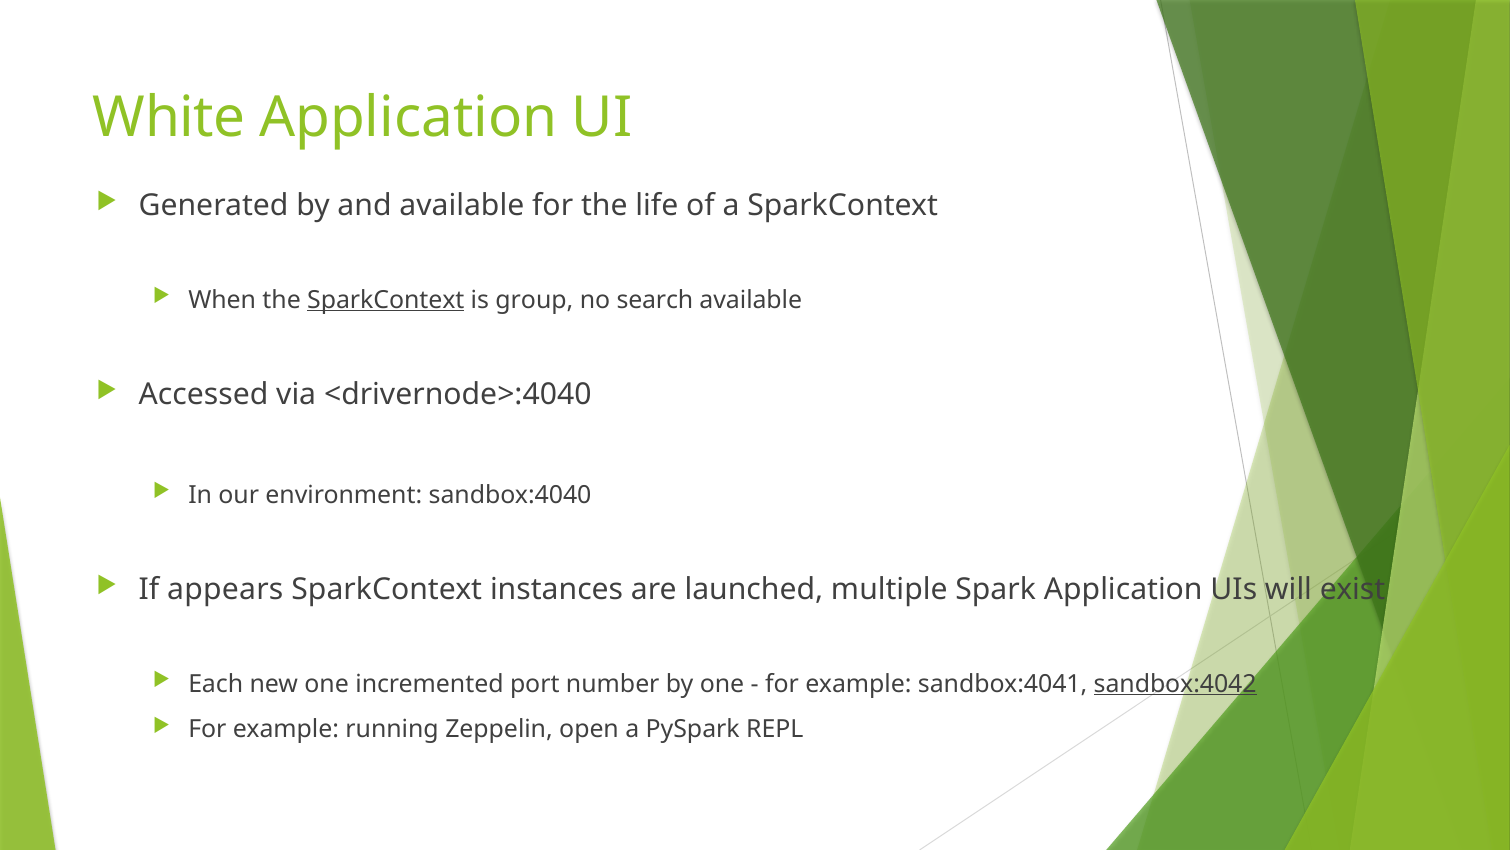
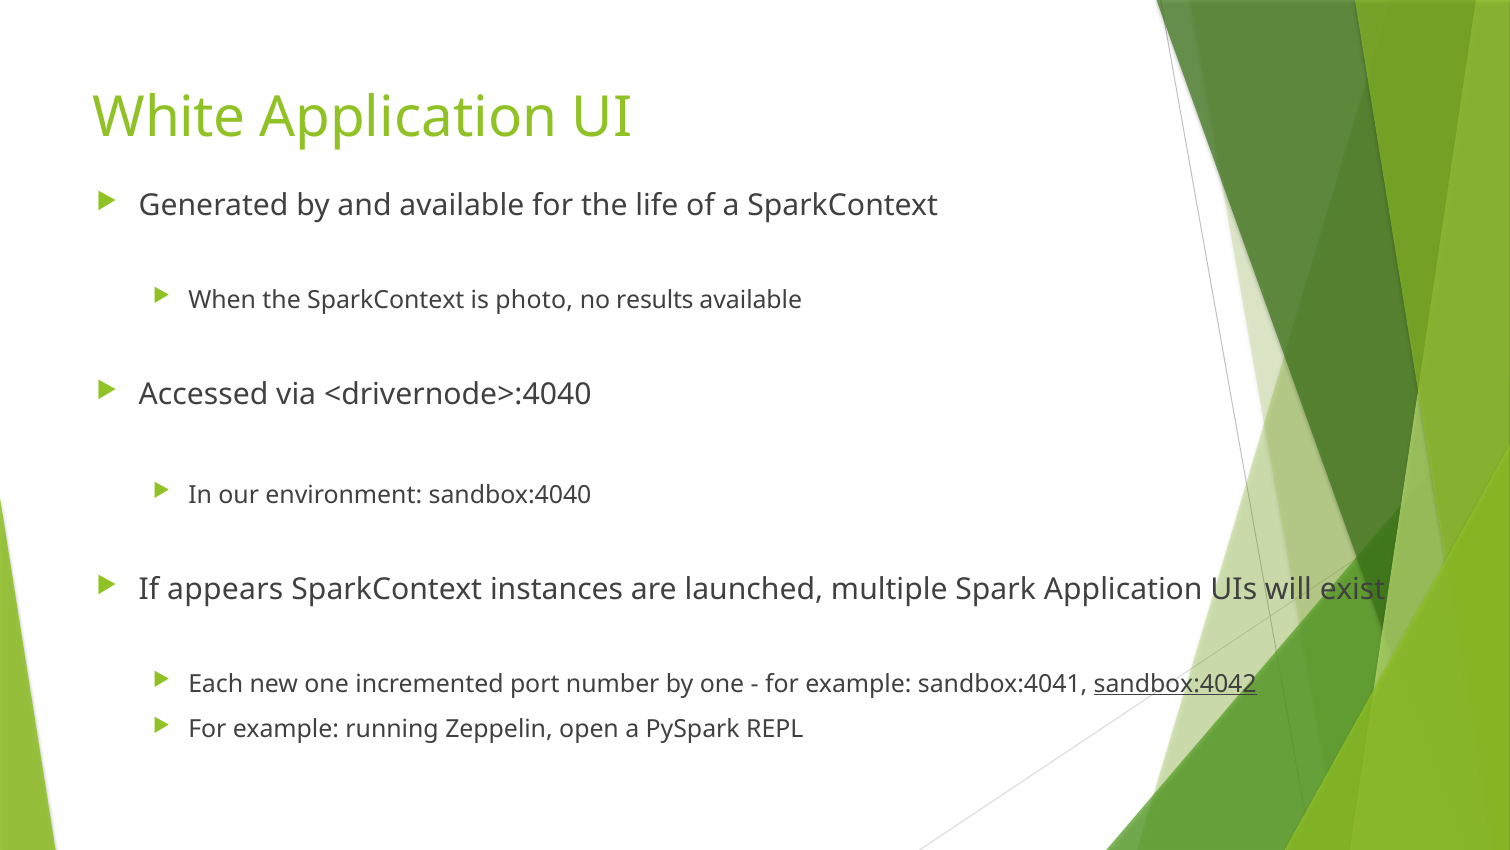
SparkContext at (386, 300) underline: present -> none
group: group -> photo
search: search -> results
